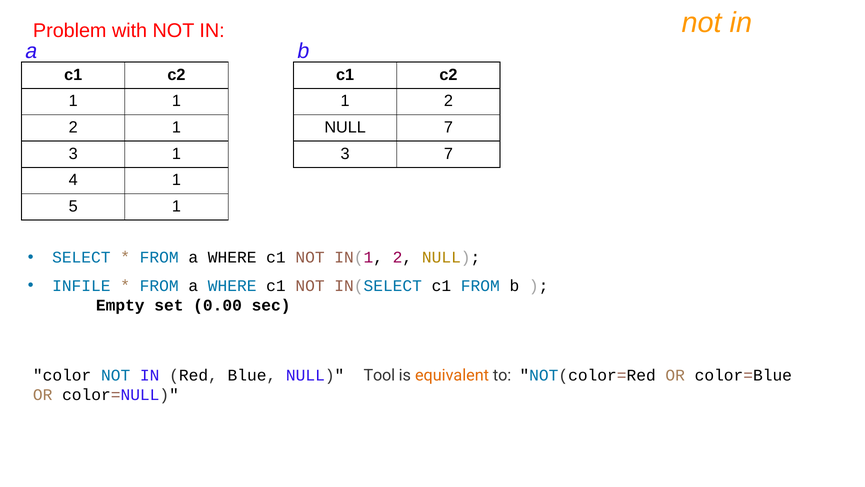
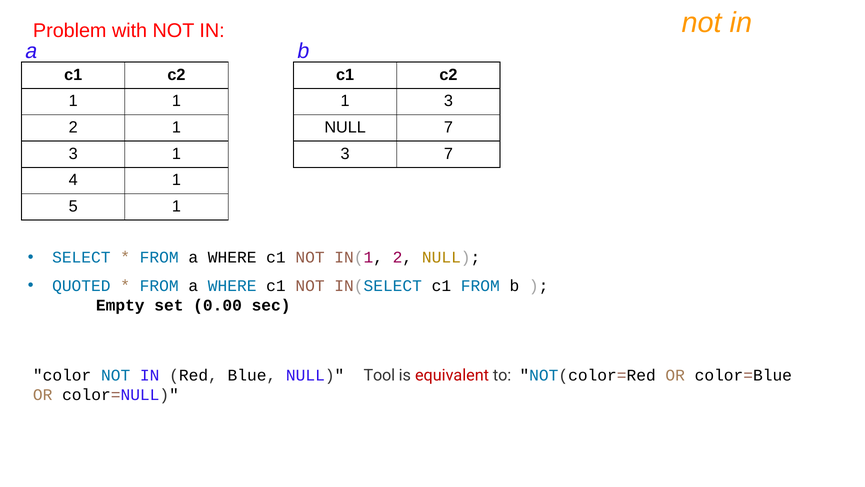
2 at (448, 101): 2 -> 3
INFILE: INFILE -> QUOTED
equivalent colour: orange -> red
